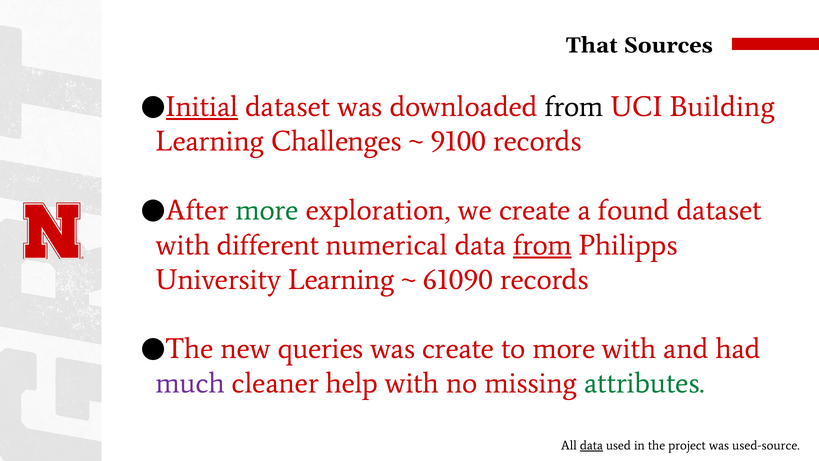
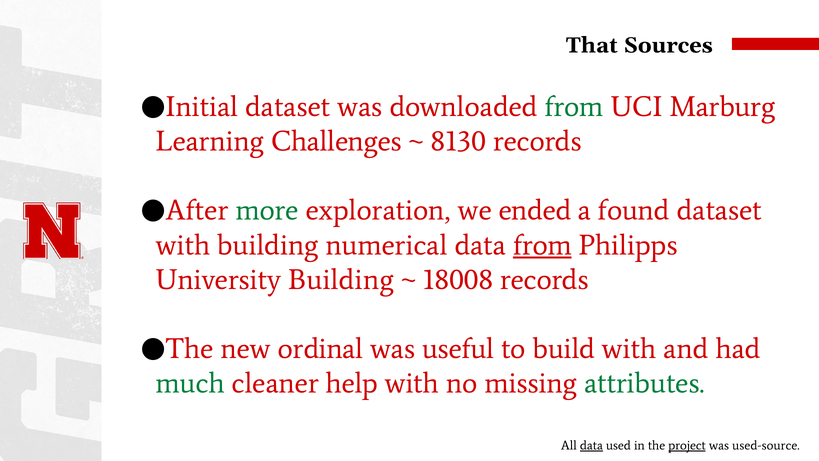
Initial underline: present -> none
from at (574, 107) colour: black -> green
Building: Building -> Marburg
9100: 9100 -> 8130
we create: create -> ended
with different: different -> building
University Learning: Learning -> Building
61090: 61090 -> 18008
queries: queries -> ordinal
was create: create -> useful
to more: more -> build
much colour: purple -> green
project underline: none -> present
